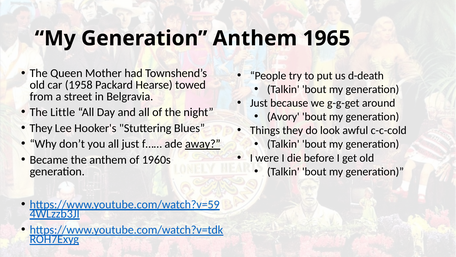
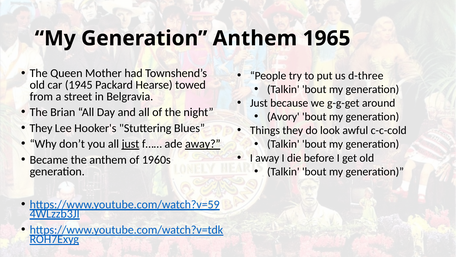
d-death: d-death -> d-three
1958: 1958 -> 1945
Little: Little -> Brian
just at (131, 144) underline: none -> present
I were: were -> away
